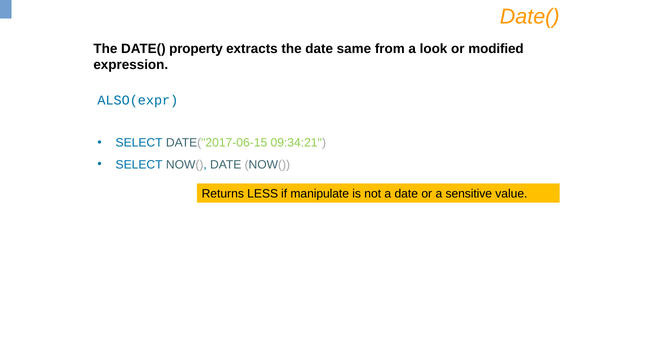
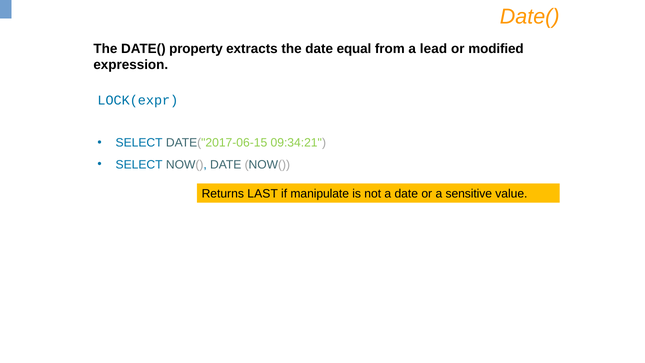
same: same -> equal
look: look -> lead
ALSO(expr: ALSO(expr -> LOCK(expr
LESS: LESS -> LAST
